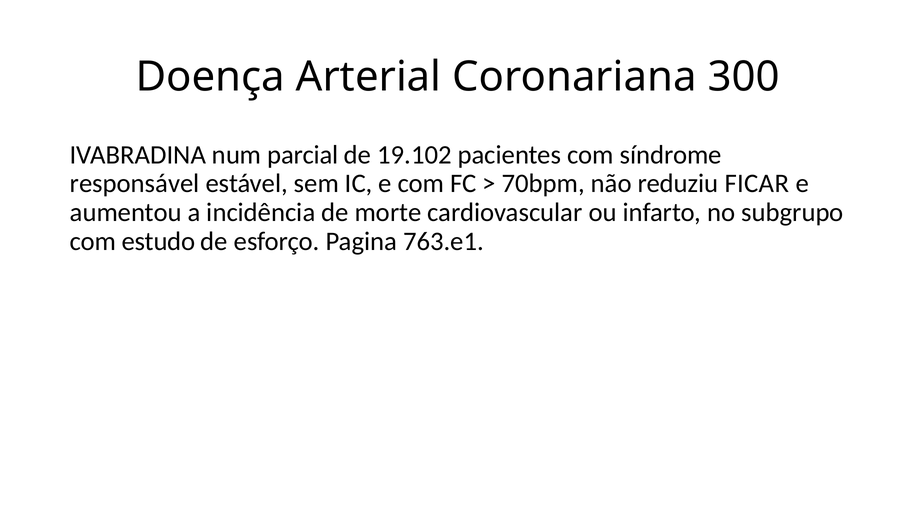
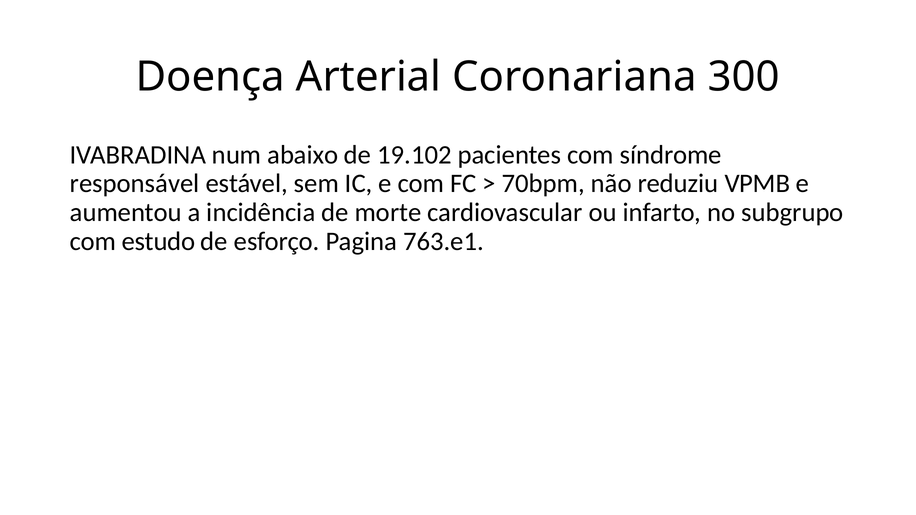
parcial: parcial -> abaixo
FICAR: FICAR -> VPMB
